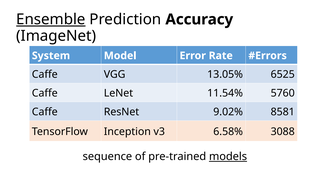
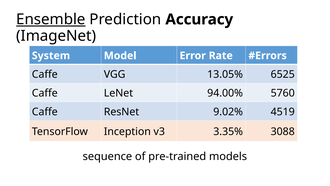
11.54%: 11.54% -> 94.00%
8581: 8581 -> 4519
6.58%: 6.58% -> 3.35%
models underline: present -> none
